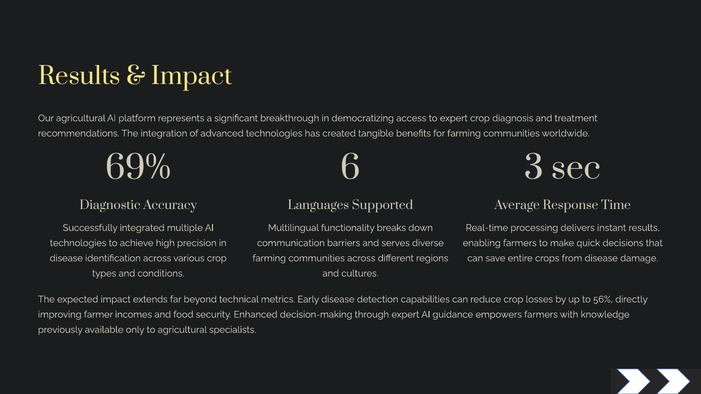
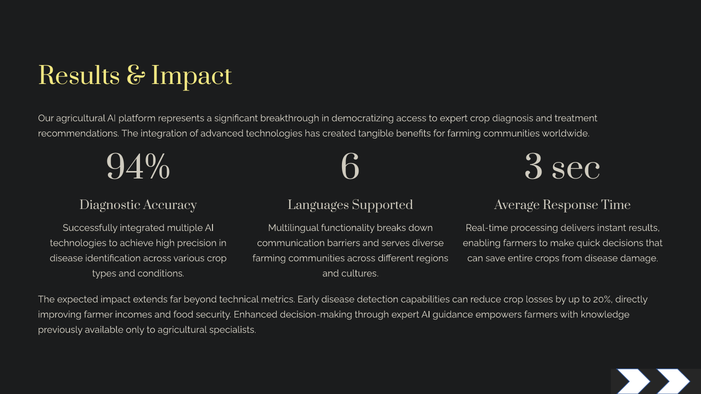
69%: 69% -> 94%
56%: 56% -> 20%
